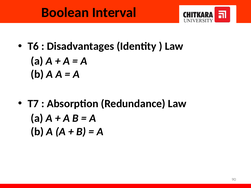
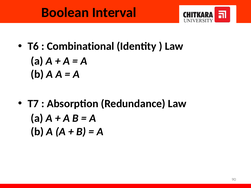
Disadvantages: Disadvantages -> Combinational
